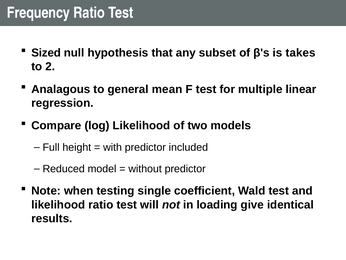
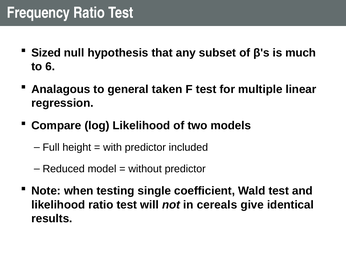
takes: takes -> much
2: 2 -> 6
mean: mean -> taken
loading: loading -> cereals
